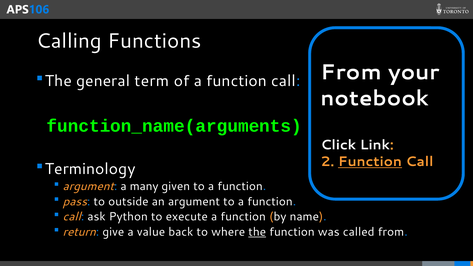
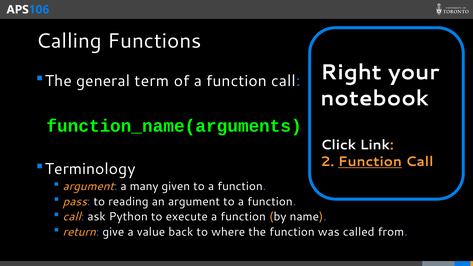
From at (351, 72): From -> Right
outside: outside -> reading
the at (257, 232) underline: present -> none
